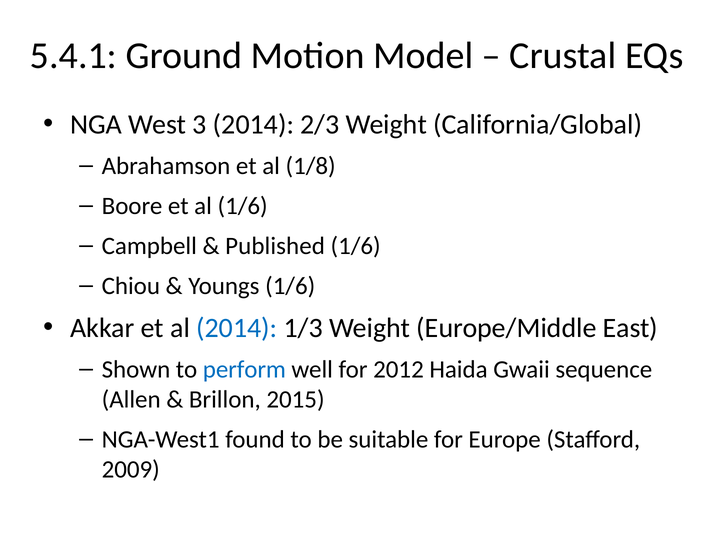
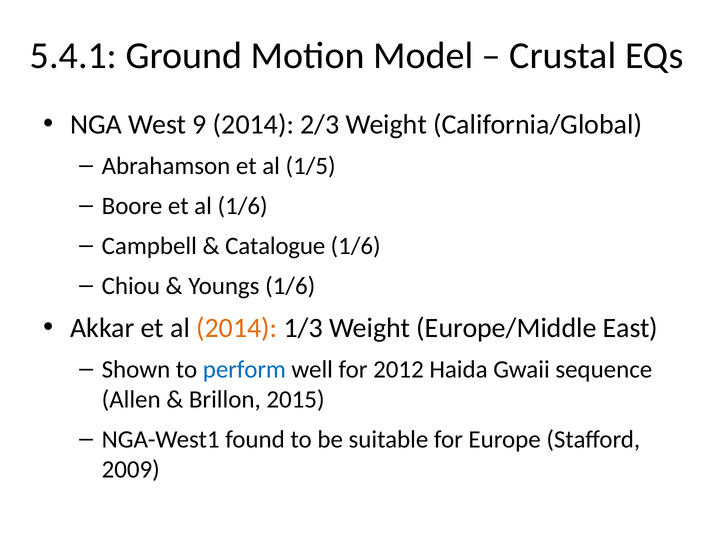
3: 3 -> 9
1/8: 1/8 -> 1/5
Published: Published -> Catalogue
2014 at (237, 328) colour: blue -> orange
